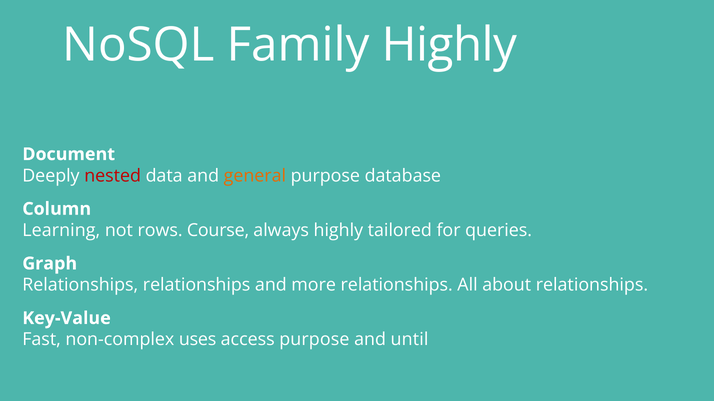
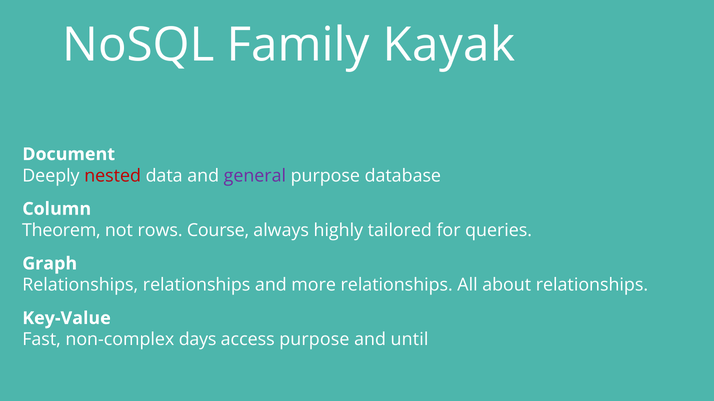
Family Highly: Highly -> Kayak
general colour: orange -> purple
Learning: Learning -> Theorem
uses: uses -> days
